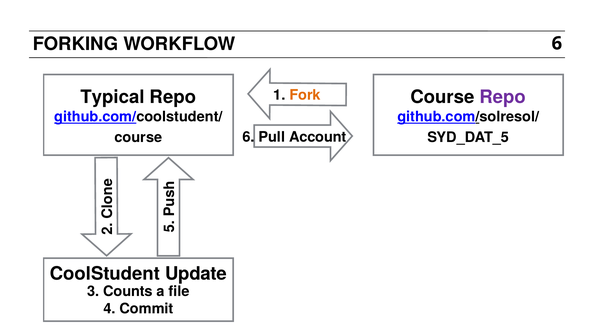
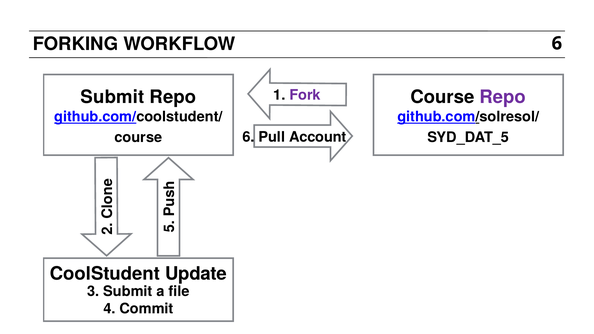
Fork colour: orange -> purple
Typical at (113, 97): Typical -> Submit
3 Counts: Counts -> Submit
